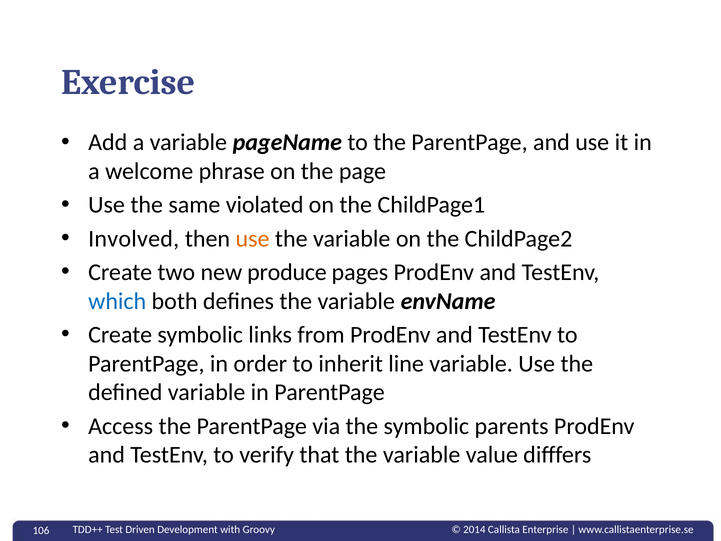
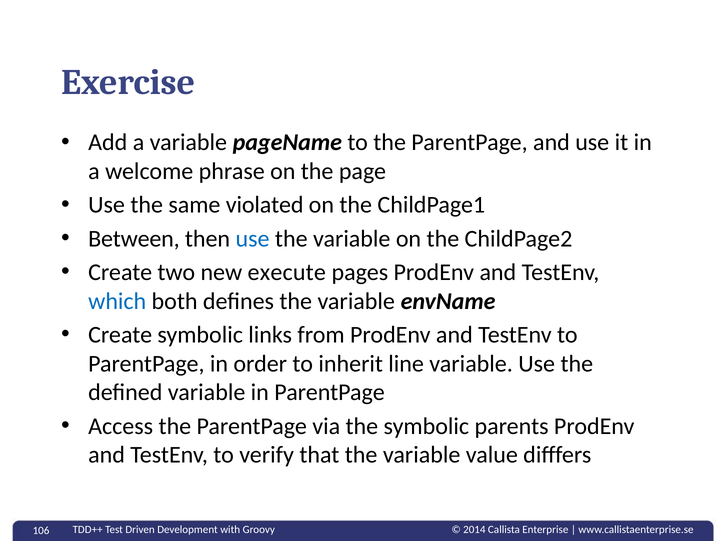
Involved: Involved -> Between
use at (253, 239) colour: orange -> blue
produce: produce -> execute
